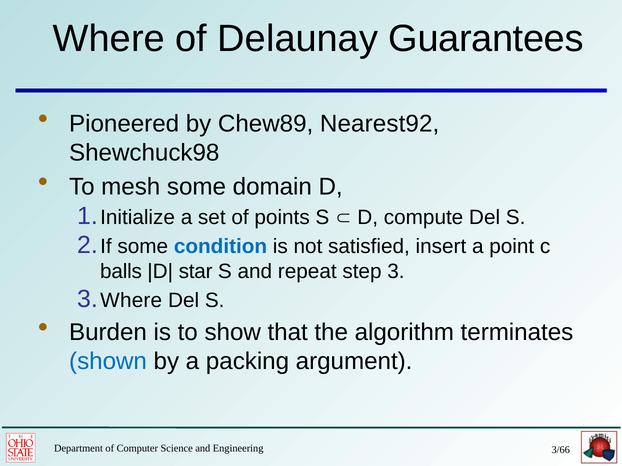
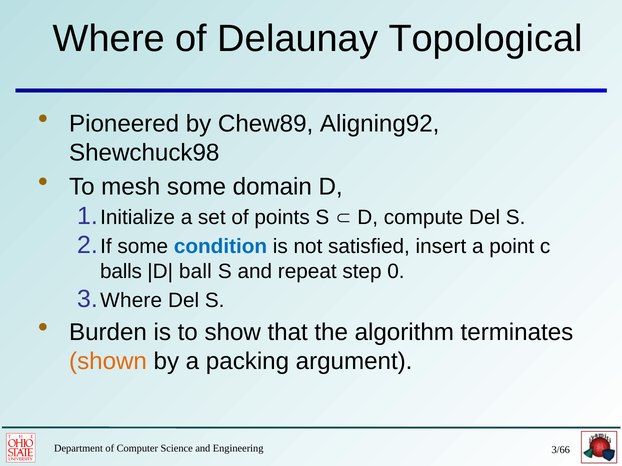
Guarantees: Guarantees -> Topological
Nearest92: Nearest92 -> Aligning92
star: star -> ball
step 3: 3 -> 0
shown colour: blue -> orange
